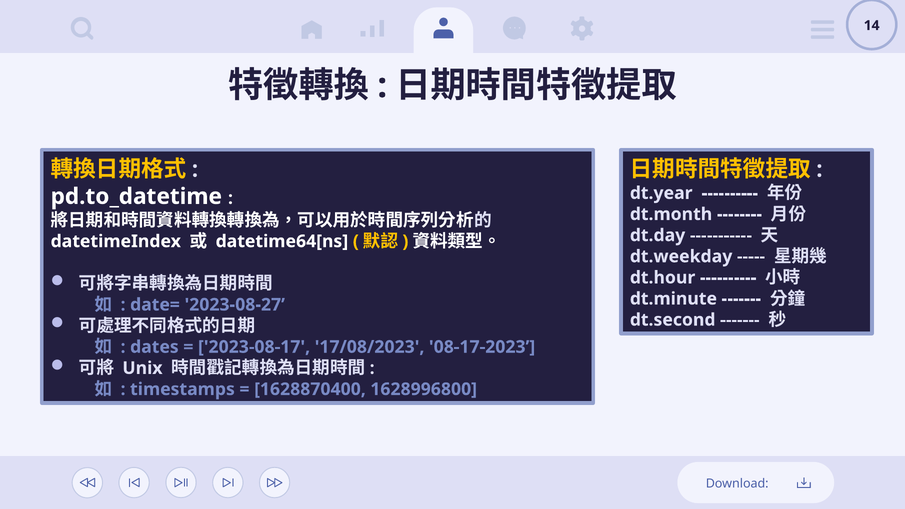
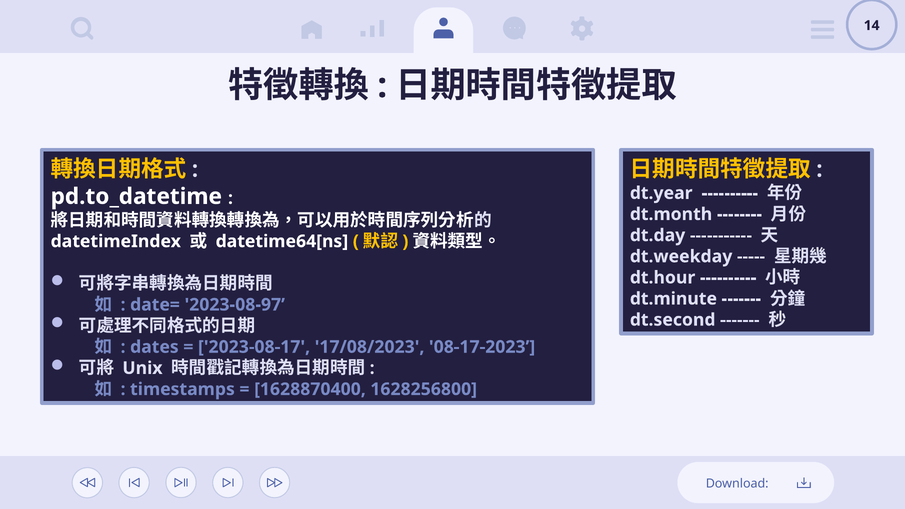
2023-08-27: 2023-08-27 -> 2023-08-97
1628996800: 1628996800 -> 1628256800
